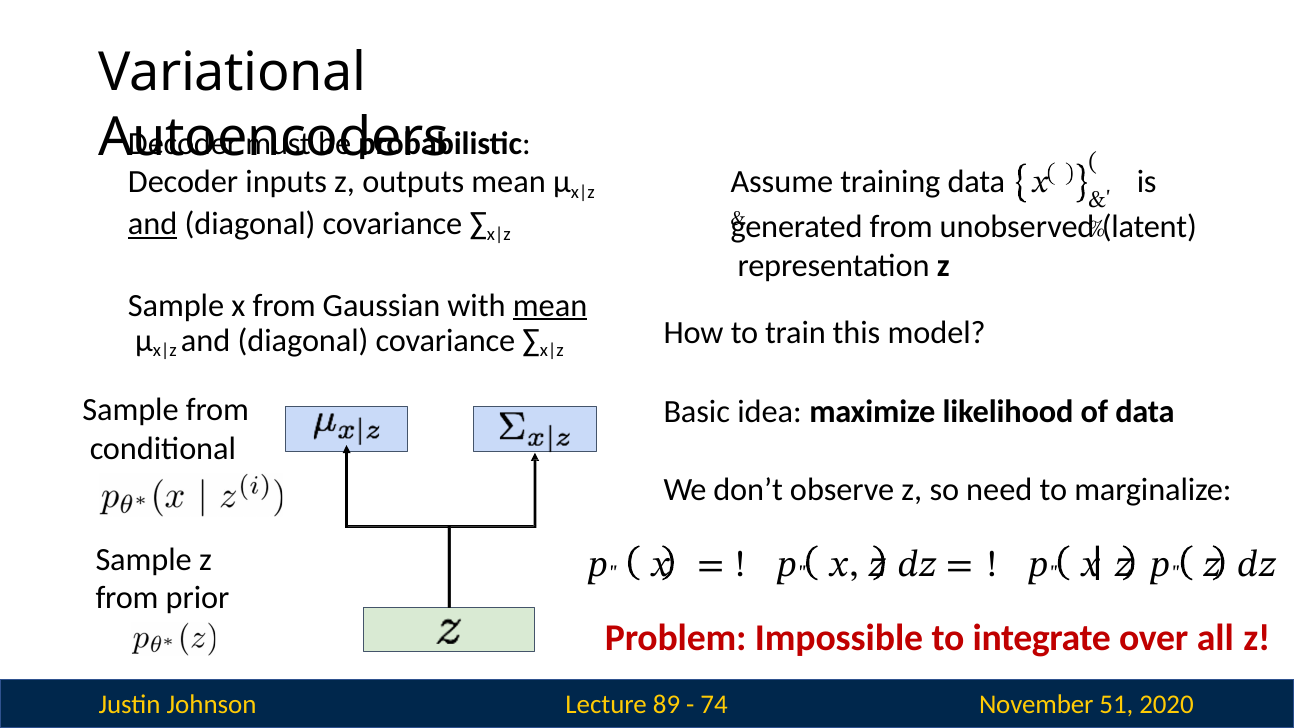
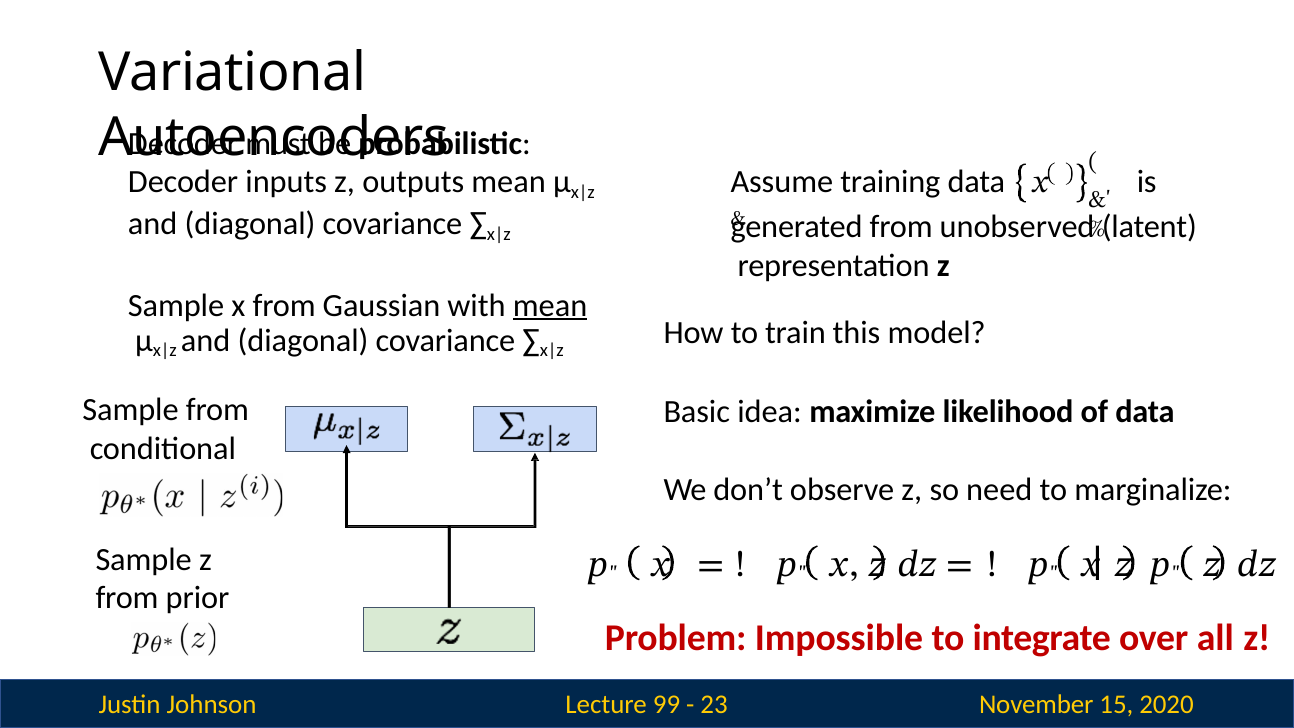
and at (153, 224) underline: present -> none
89: 89 -> 99
74: 74 -> 23
51: 51 -> 15
